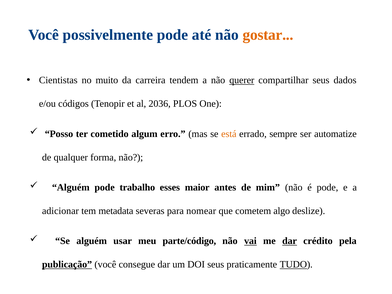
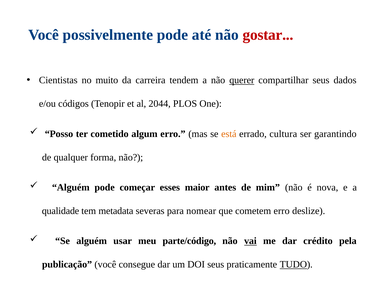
gostar colour: orange -> red
2036: 2036 -> 2044
sempre: sempre -> cultura
automatize: automatize -> garantindo
trabalho: trabalho -> começar
é pode: pode -> nova
adicionar: adicionar -> qualidade
cometem algo: algo -> erro
dar at (290, 241) underline: present -> none
publicação underline: present -> none
